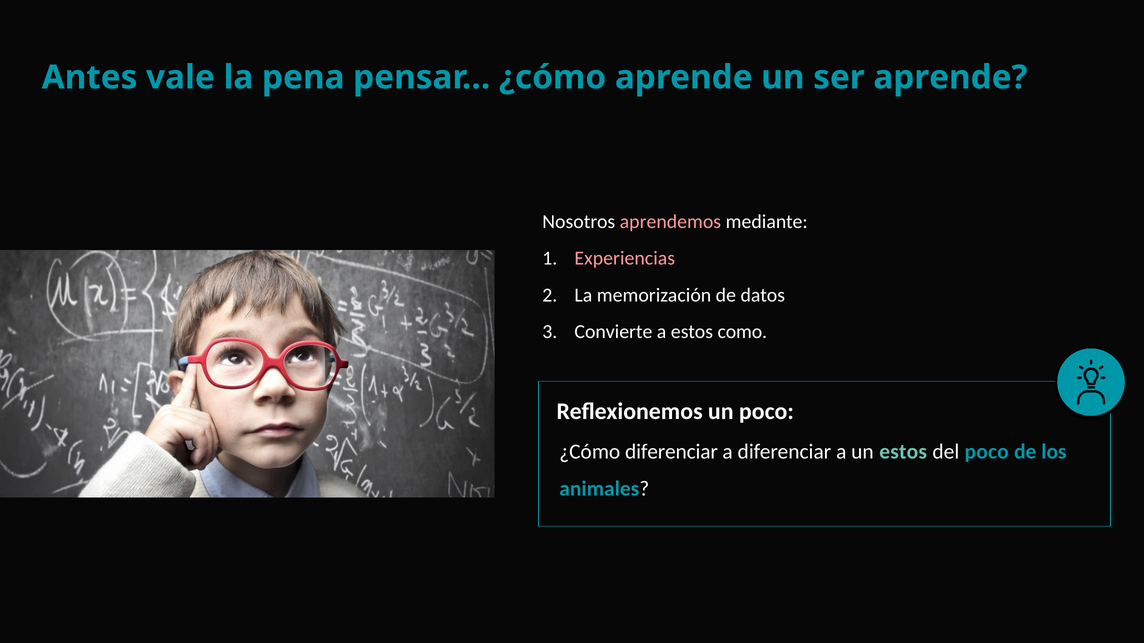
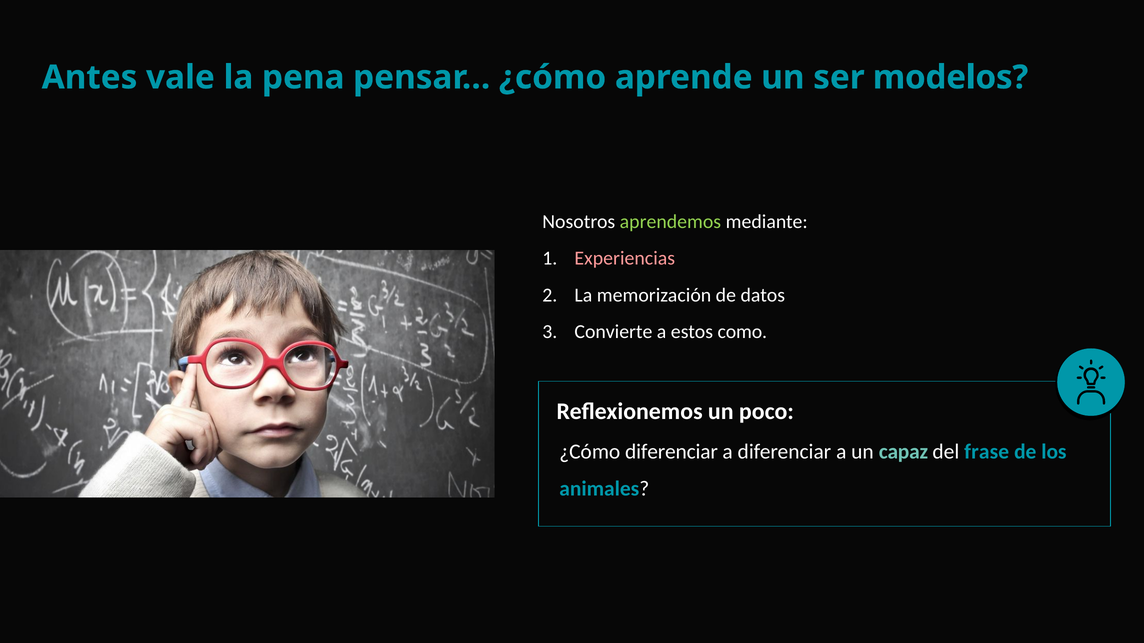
ser aprende: aprende -> modelos
aprendemos colour: pink -> light green
un estos: estos -> capaz
del poco: poco -> frase
